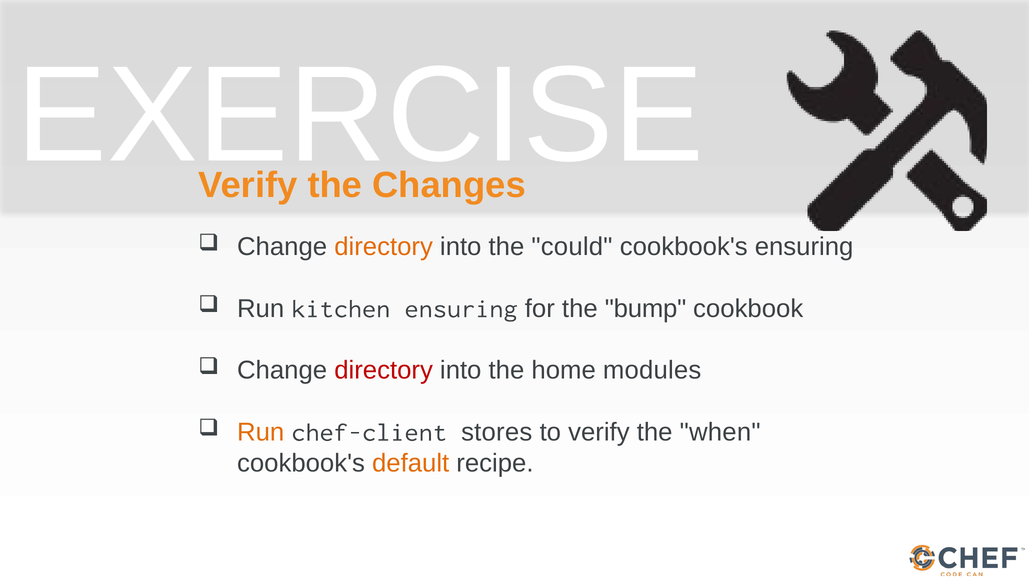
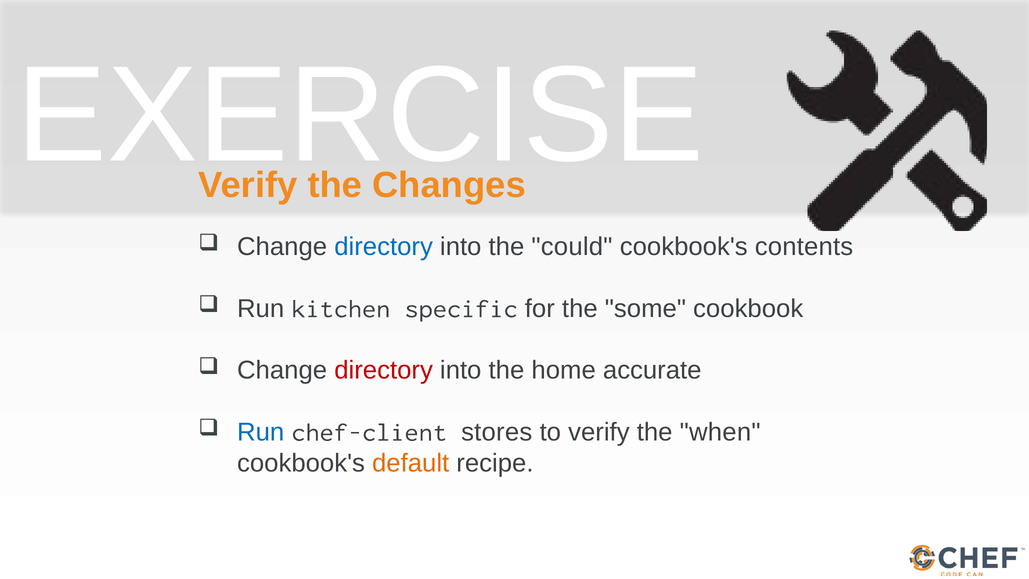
directory at (384, 247) colour: orange -> blue
cookbook's ensuring: ensuring -> contents
kitchen ensuring: ensuring -> specific
bump: bump -> some
modules: modules -> accurate
Run at (261, 432) colour: orange -> blue
